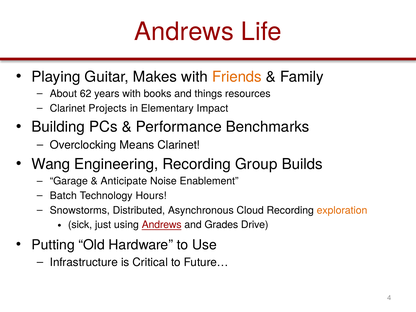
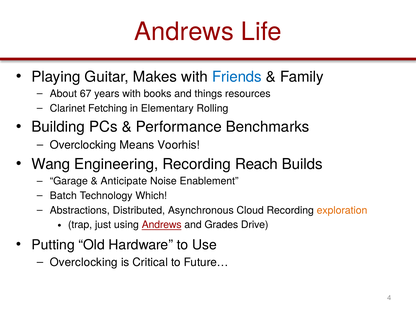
Friends colour: orange -> blue
62: 62 -> 67
Projects: Projects -> Fetching
Impact: Impact -> Rolling
Means Clarinet: Clarinet -> Voorhis
Group: Group -> Reach
Hours: Hours -> Which
Snowstorms: Snowstorms -> Abstractions
sick: sick -> trap
Infrastructure at (84, 262): Infrastructure -> Overclocking
